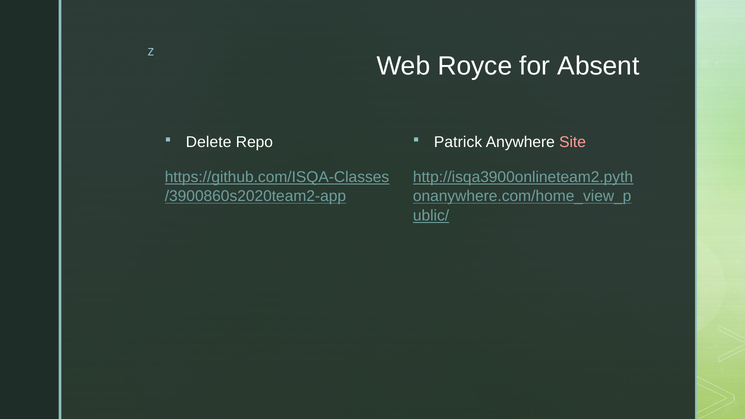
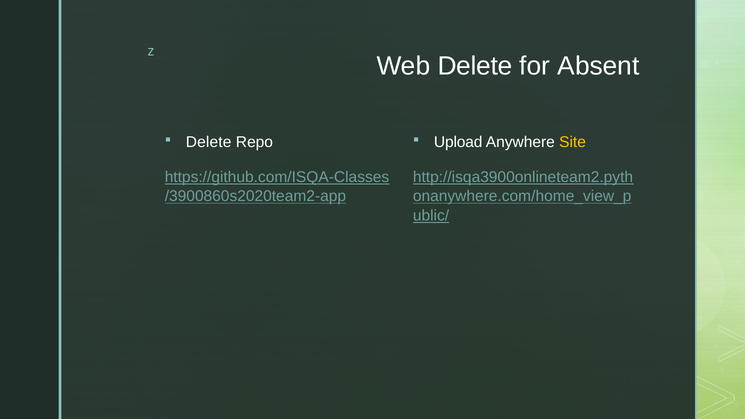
Web Royce: Royce -> Delete
Patrick: Patrick -> Upload
Site colour: pink -> yellow
